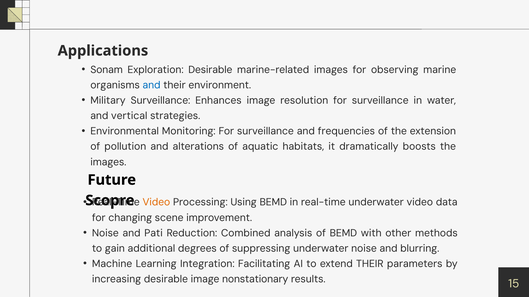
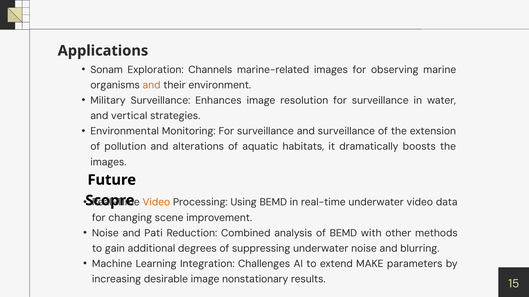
Exploration Desirable: Desirable -> Channels
and at (152, 85) colour: blue -> orange
and frequencies: frequencies -> surveillance
Facilitating: Facilitating -> Challenges
extend THEIR: THEIR -> MAKE
